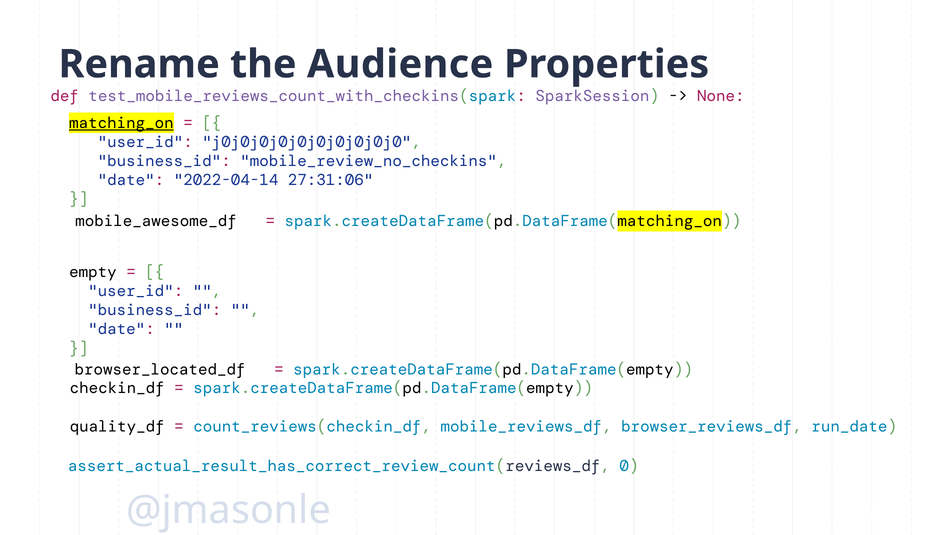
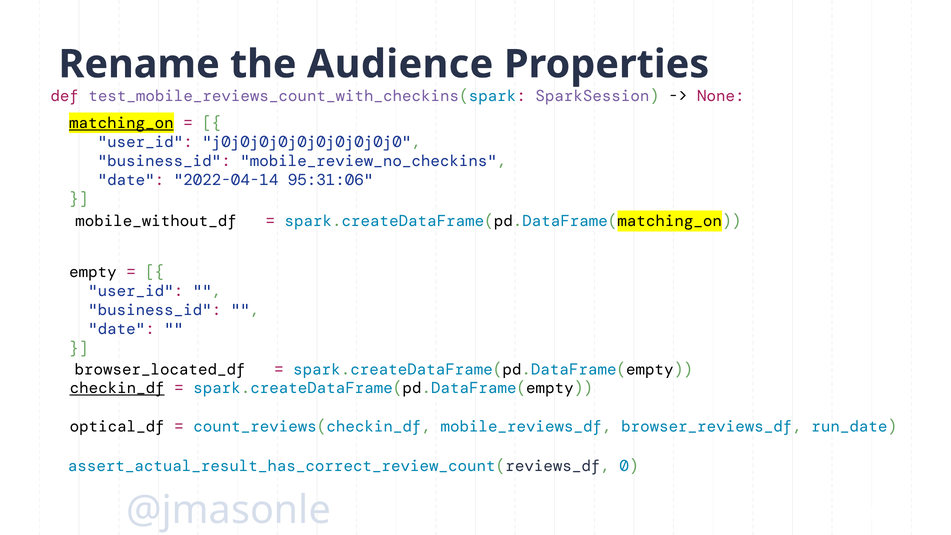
27:31:06: 27:31:06 -> 95:31:06
mobile_awesome_df: mobile_awesome_df -> mobile_without_df
checkin_df underline: none -> present
quality_df: quality_df -> optical_df
